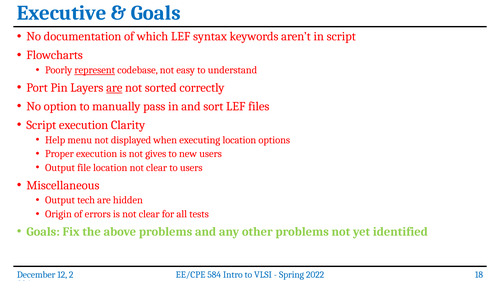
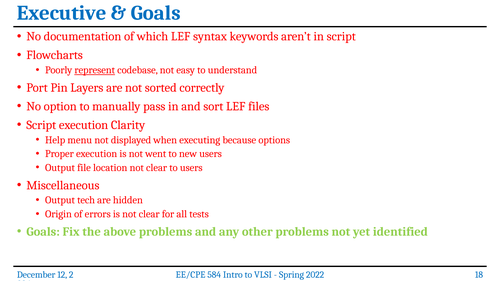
are at (114, 88) underline: present -> none
executing location: location -> because
gives: gives -> went
